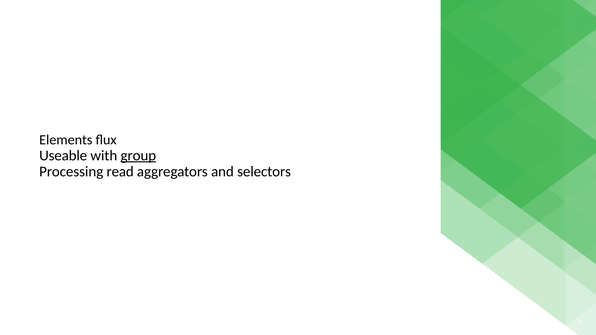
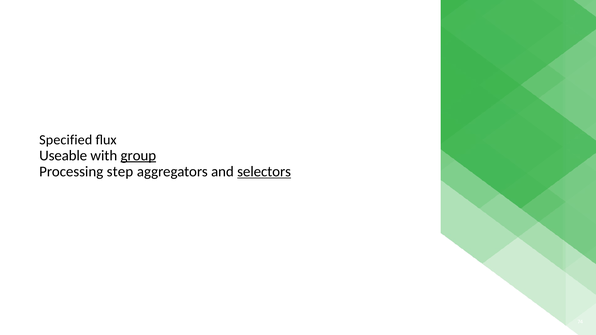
Elements: Elements -> Specified
read: read -> step
selectors underline: none -> present
